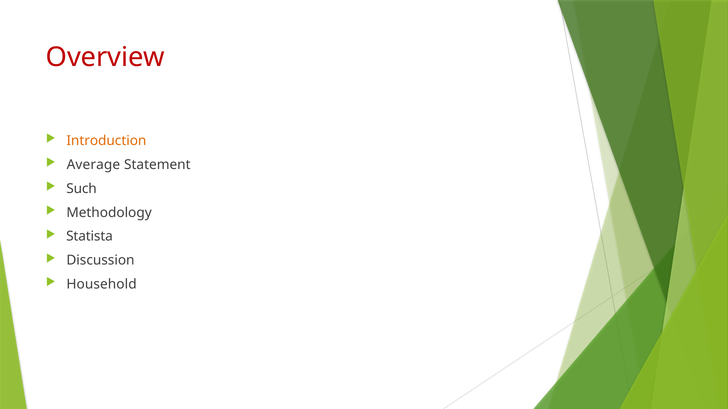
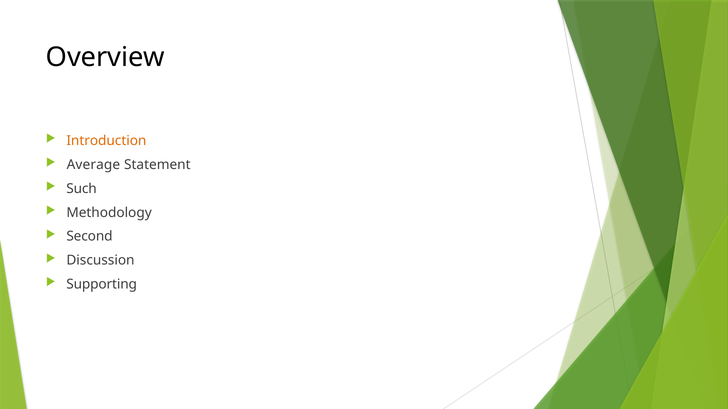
Overview colour: red -> black
Statista: Statista -> Second
Household: Household -> Supporting
